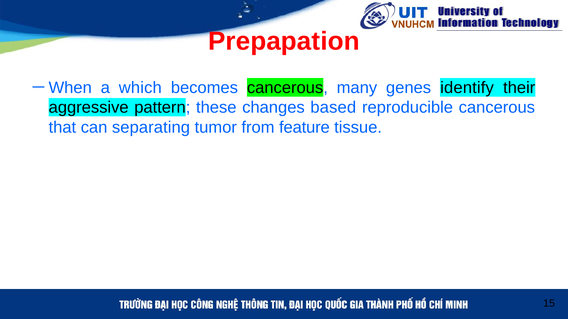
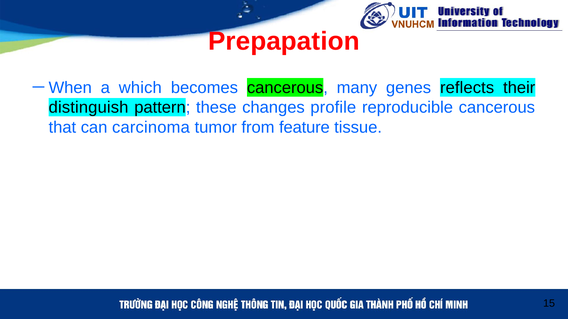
identify: identify -> reflects
aggressive: aggressive -> distinguish
based: based -> profile
separating: separating -> carcinoma
